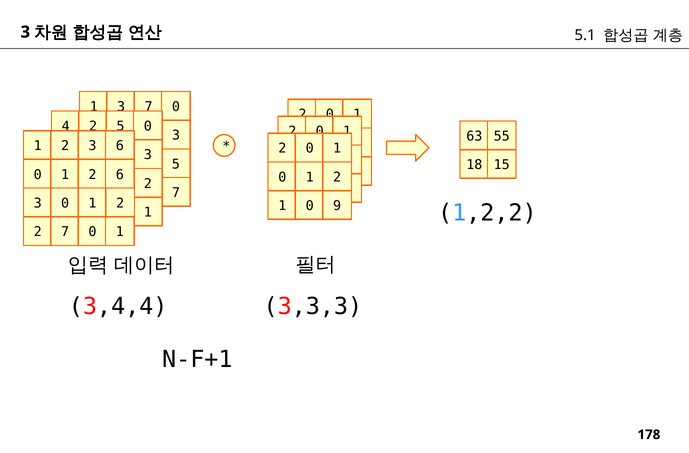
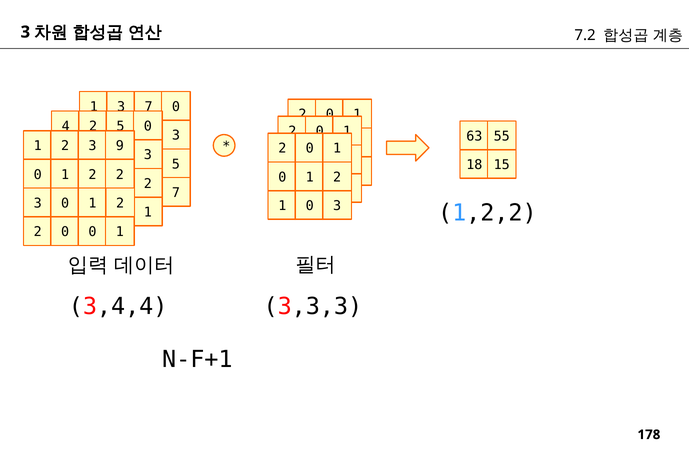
5.1: 5.1 -> 7.2
3 6: 6 -> 9
6 at (120, 174): 6 -> 2
0 9: 9 -> 3
7 at (65, 232): 7 -> 0
